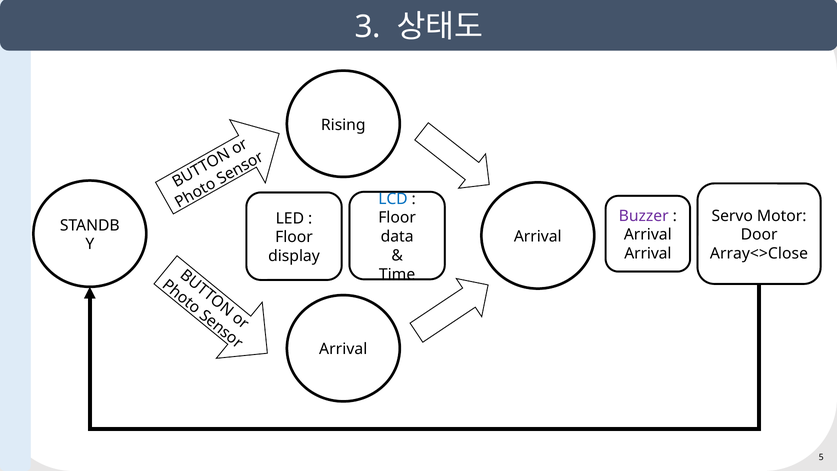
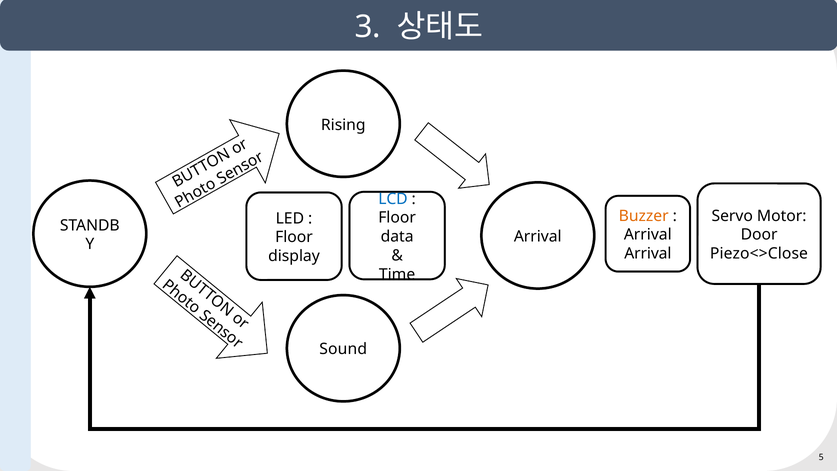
Buzzer colour: purple -> orange
Array<>Close: Array<>Close -> Piezo<>Close
Arrival at (343, 349): Arrival -> Sound
